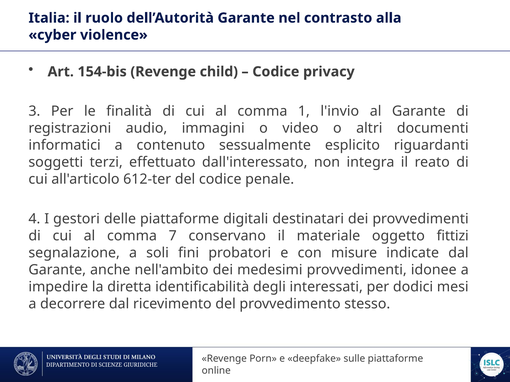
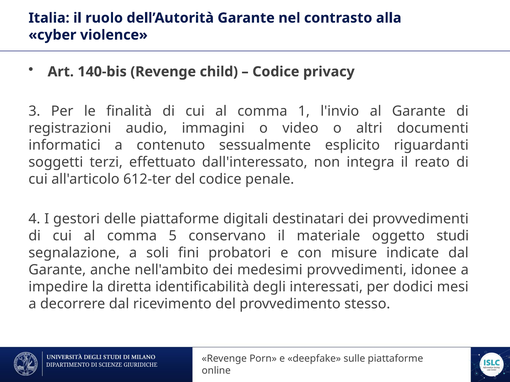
154-bis: 154-bis -> 140-bis
7: 7 -> 5
fittizi: fittizi -> studi
